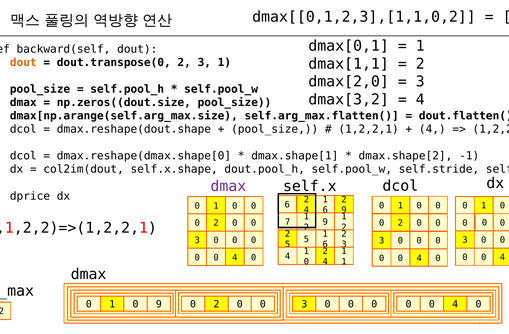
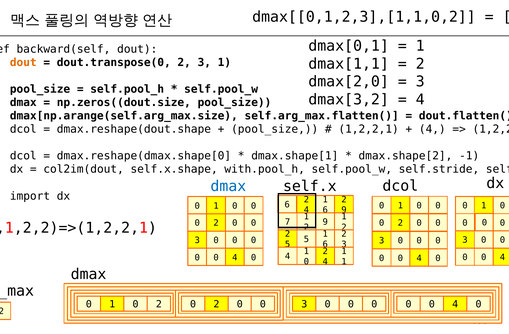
dout.pool_h: dout.pool_h -> with.pool_h
dmax at (228, 186) colour: purple -> blue
dprice: dprice -> import
0 1 0 9: 9 -> 2
